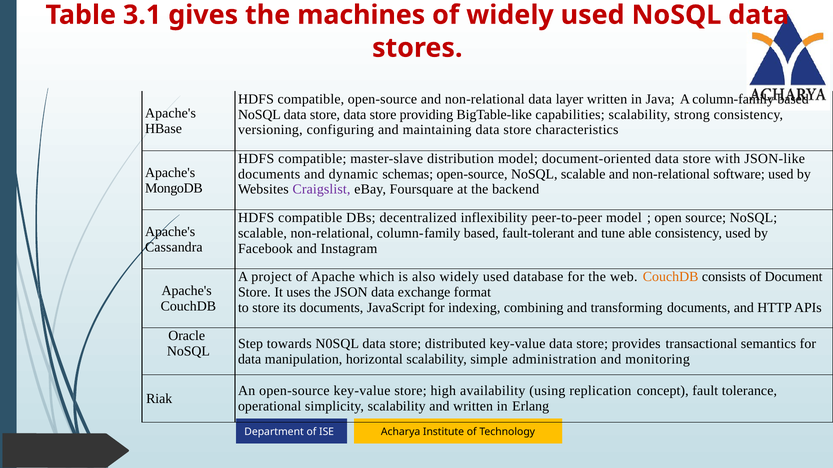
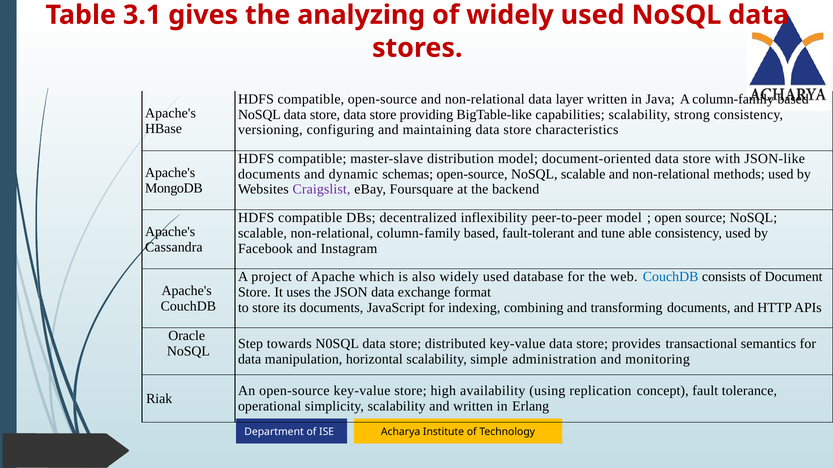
machines: machines -> analyzing
software: software -> methods
CouchDB at (671, 277) colour: orange -> blue
